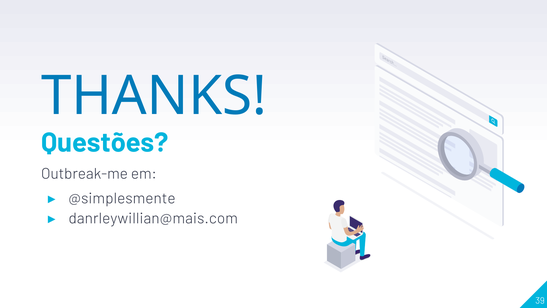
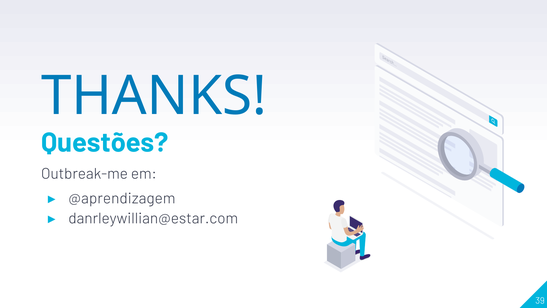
@simplesmente: @simplesmente -> @aprendizagem
danrleywillian@mais.com: danrleywillian@mais.com -> danrleywillian@estar.com
